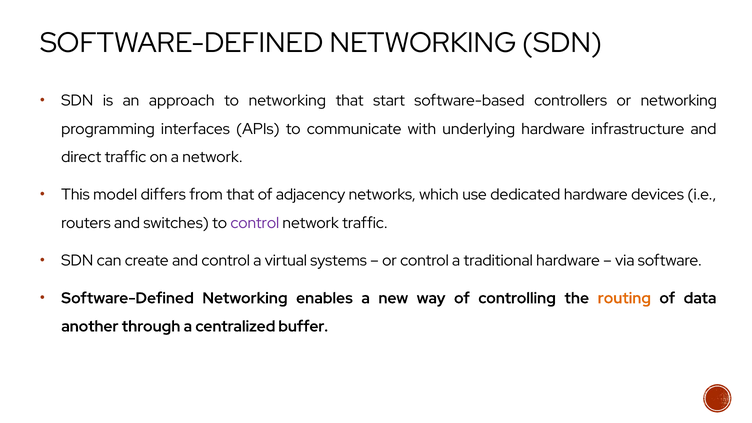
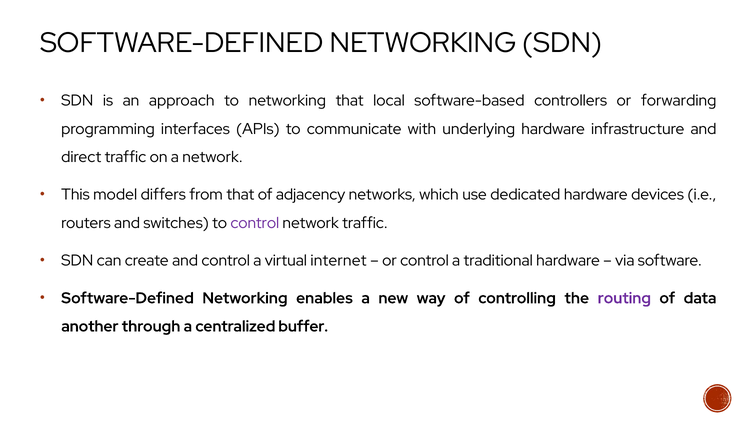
start: start -> local
or networking: networking -> forwarding
systems: systems -> internet
routing colour: orange -> purple
